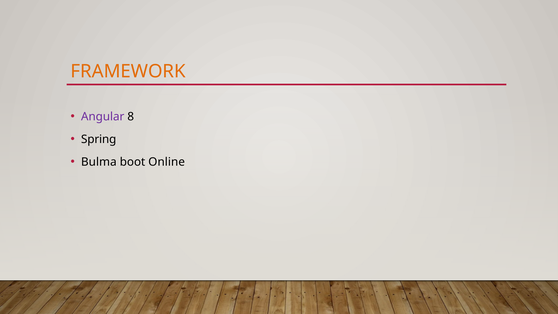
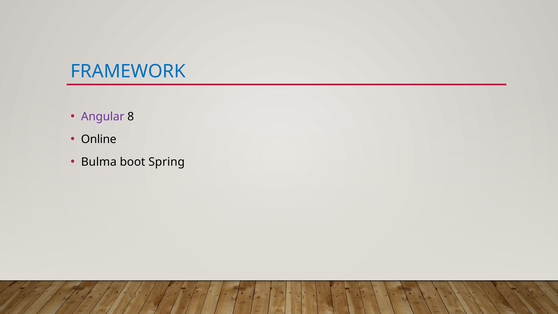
FRAMEWORK colour: orange -> blue
Spring: Spring -> Online
Online: Online -> Spring
